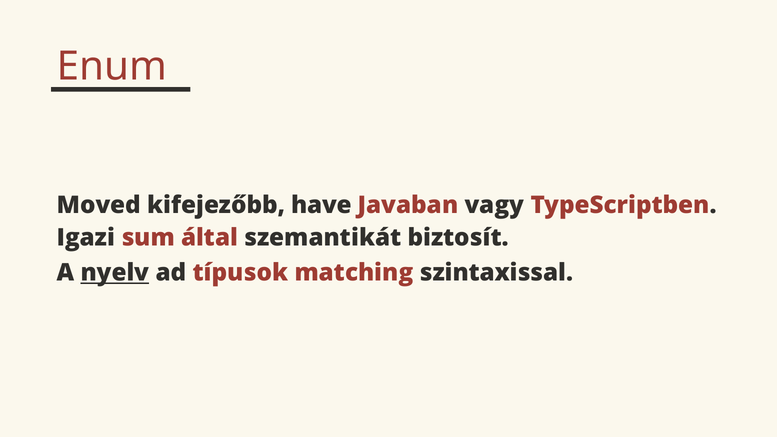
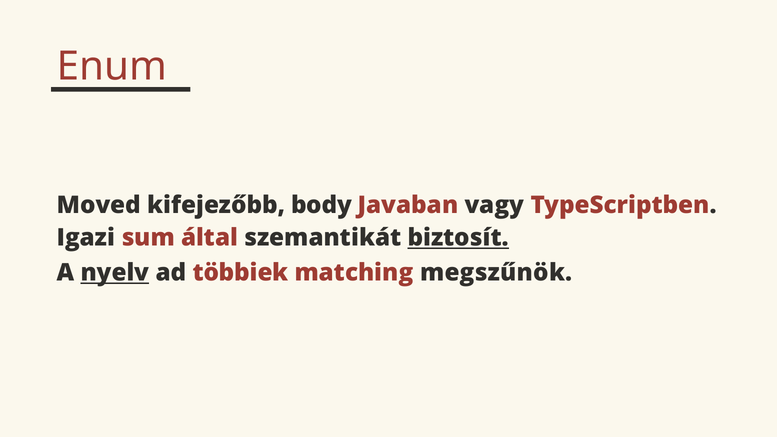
have: have -> body
biztosít underline: none -> present
típusok: típusok -> többiek
szintaxissal: szintaxissal -> megszűnök
